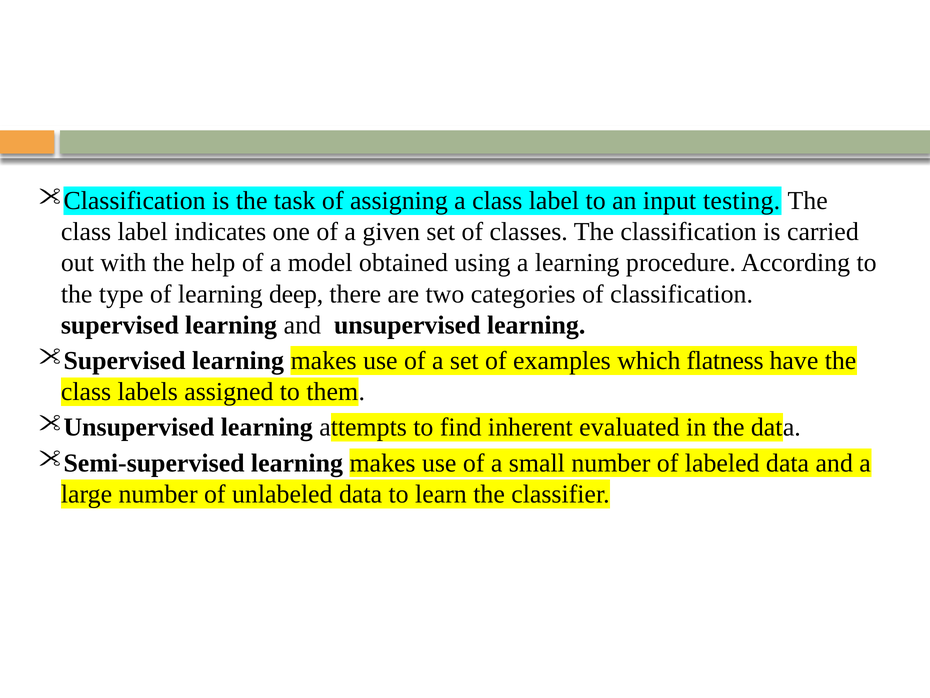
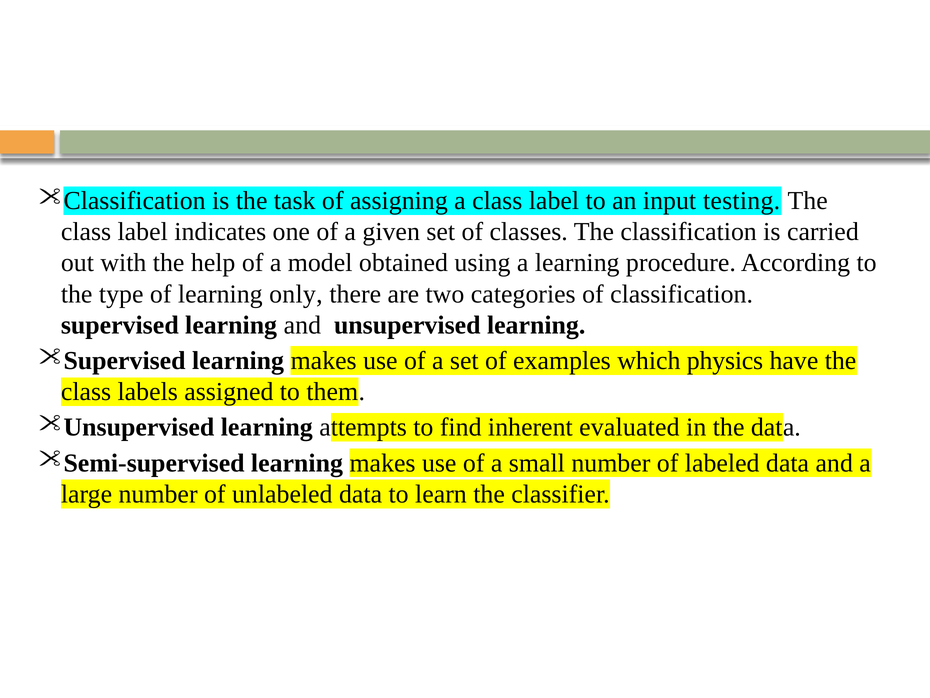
deep: deep -> only
flatness: flatness -> physics
